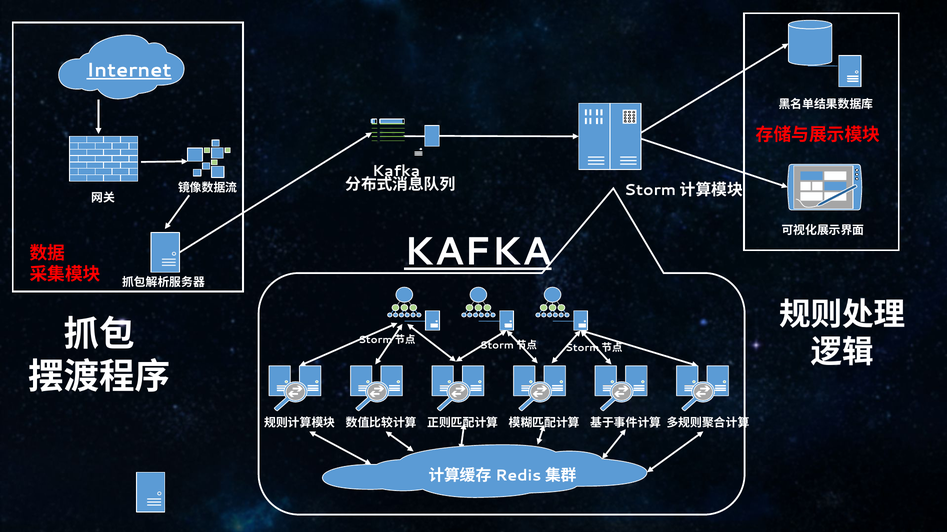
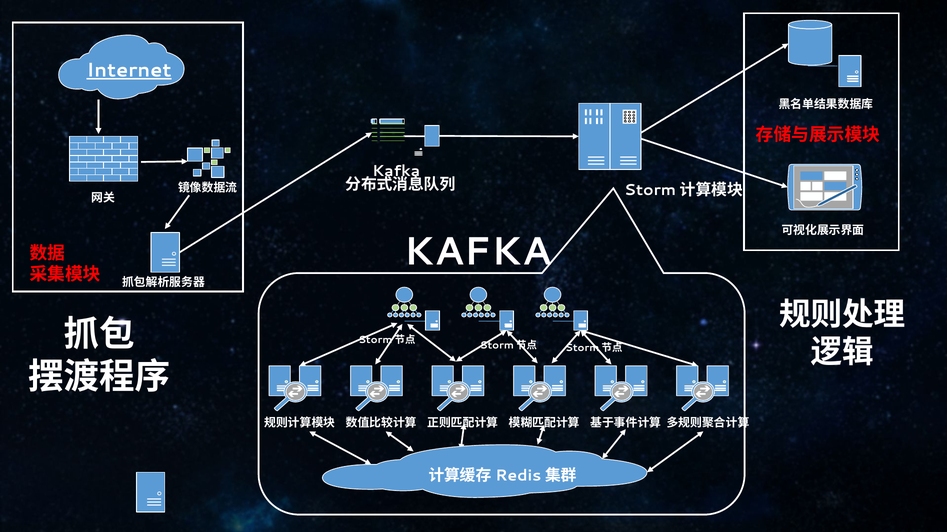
KAFKA at (478, 252) underline: present -> none
